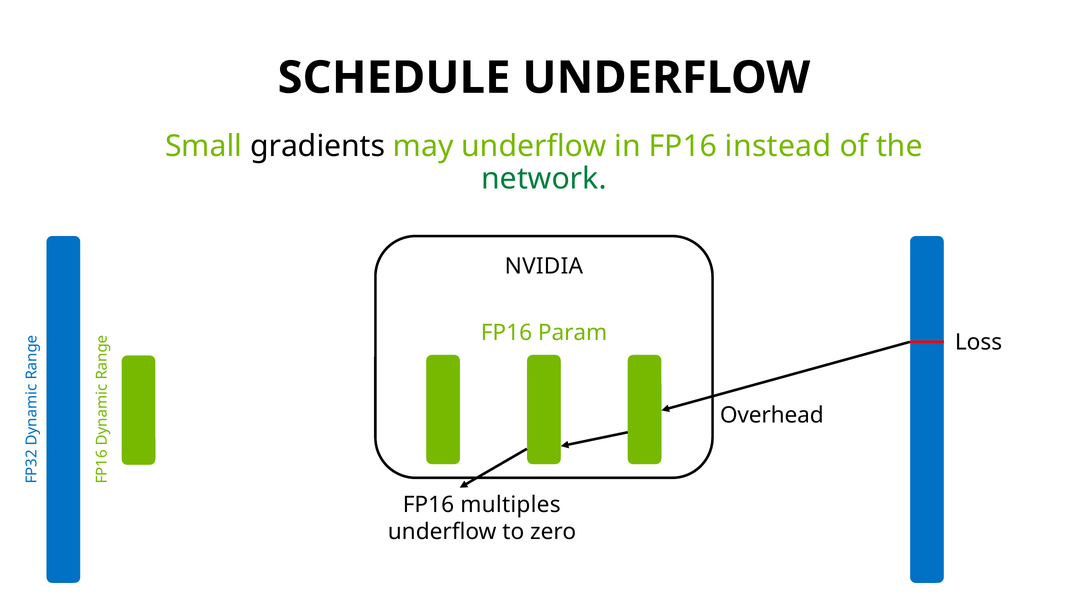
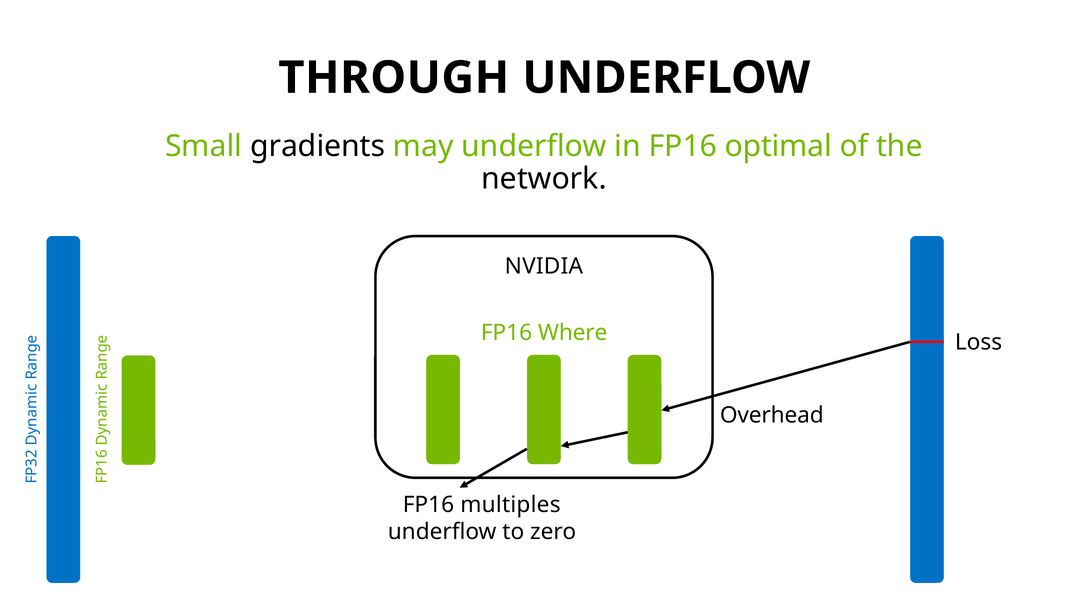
SCHEDULE: SCHEDULE -> THROUGH
instead: instead -> optimal
network colour: green -> black
Param: Param -> Where
